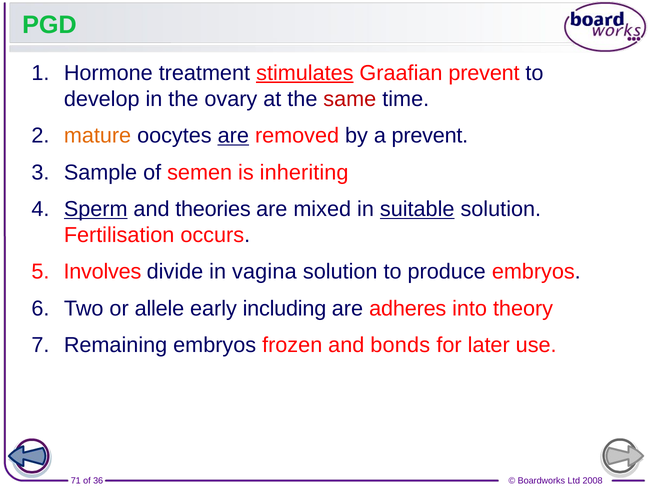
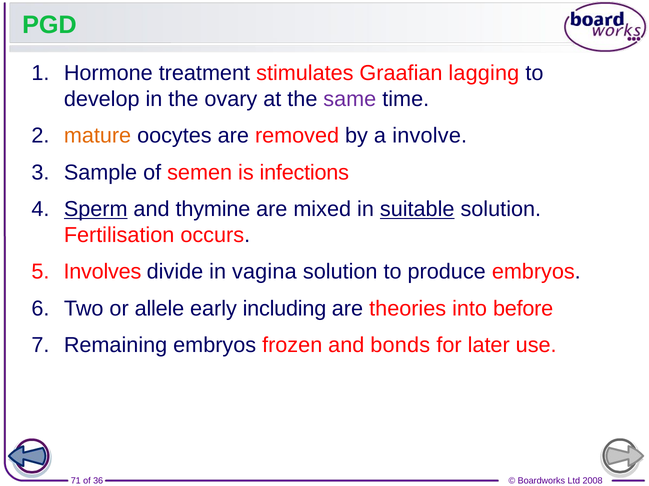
stimulates underline: present -> none
Graafian prevent: prevent -> lagging
same colour: red -> purple
are at (233, 136) underline: present -> none
a prevent: prevent -> involve
inheriting: inheriting -> infections
theories: theories -> thymine
adheres: adheres -> theories
theory: theory -> before
